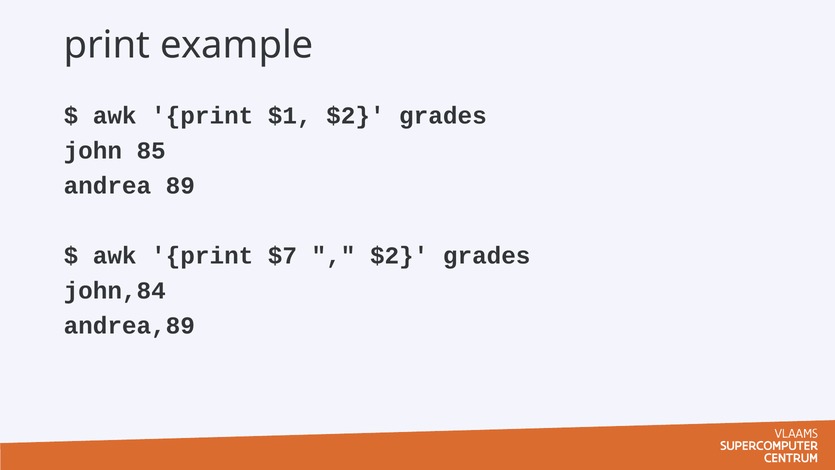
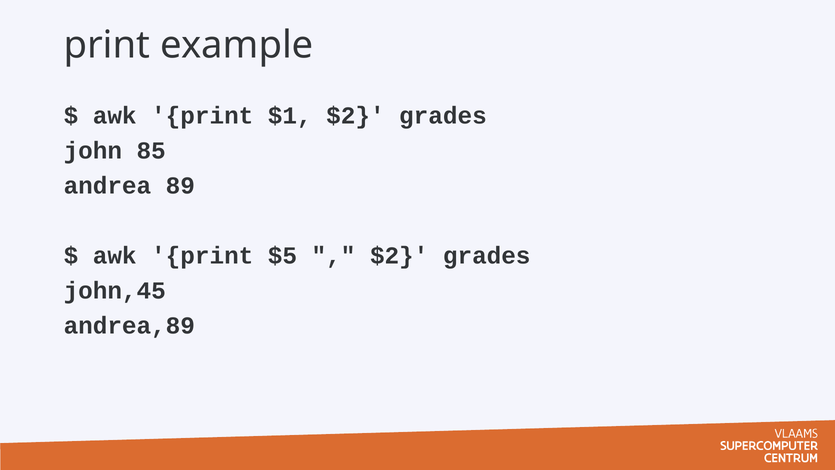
$7: $7 -> $5
john,84: john,84 -> john,45
